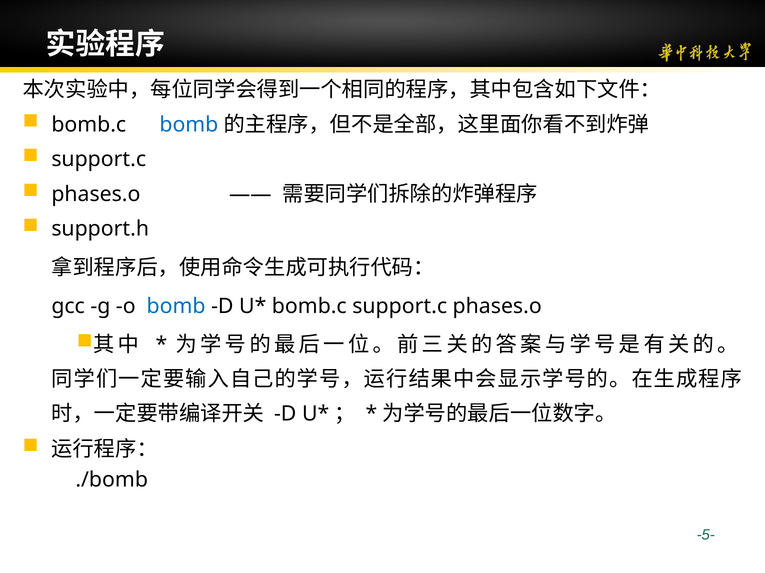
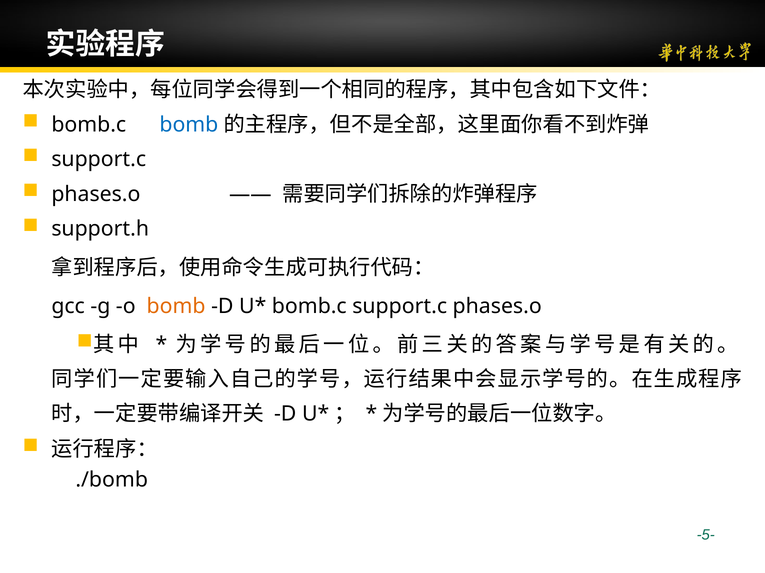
bomb at (176, 307) colour: blue -> orange
